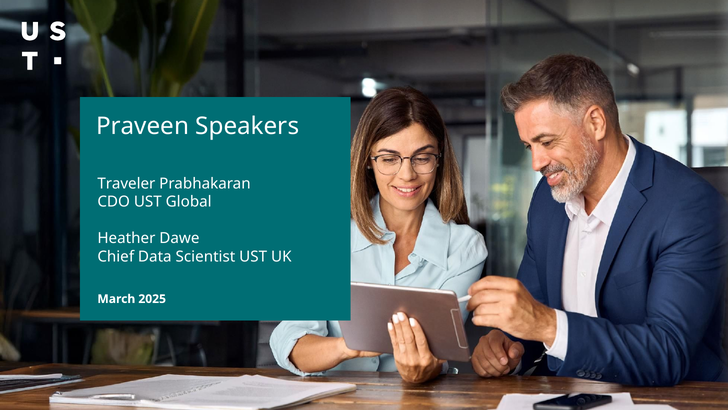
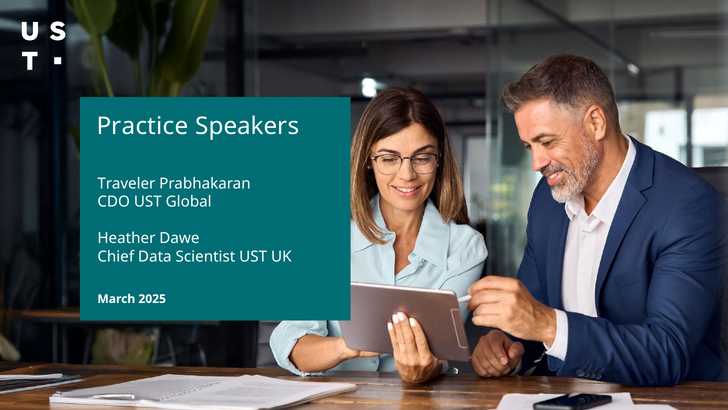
Praveen: Praveen -> Practice
